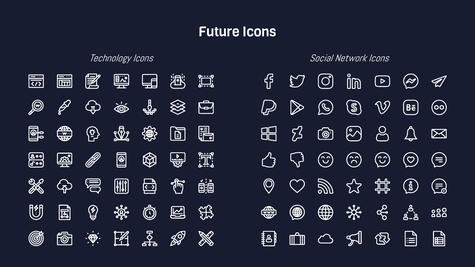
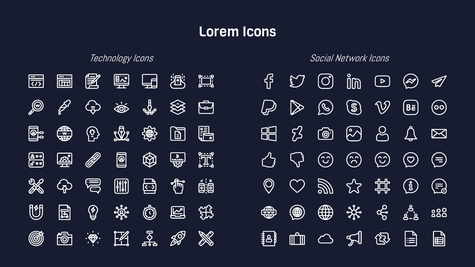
Future: Future -> Lorem
